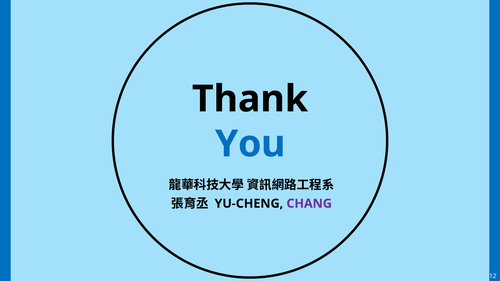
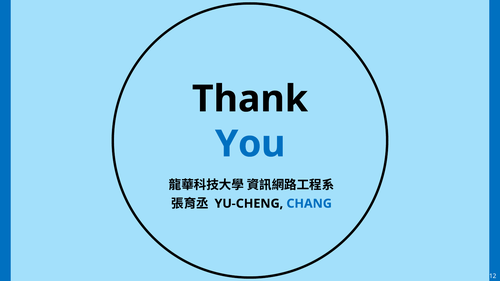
CHANG colour: purple -> blue
